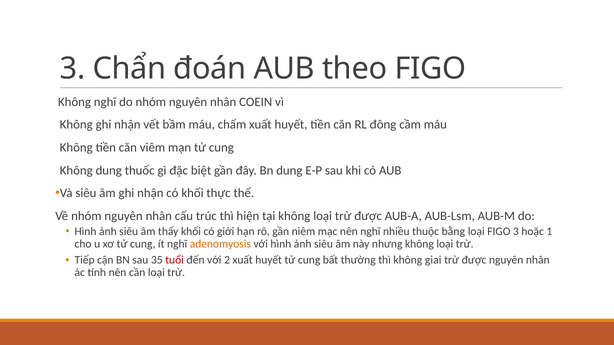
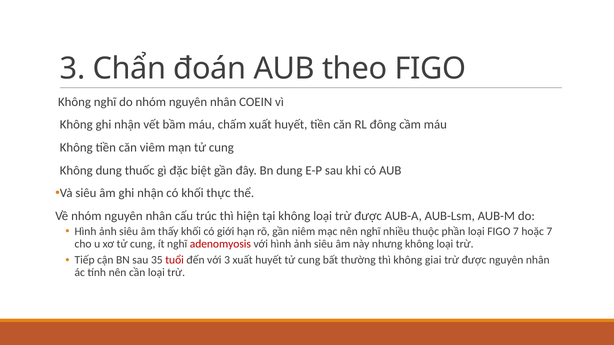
bằng: bằng -> phần
FIGO 3: 3 -> 7
hoặc 1: 1 -> 7
adenomyosis colour: orange -> red
với 2: 2 -> 3
